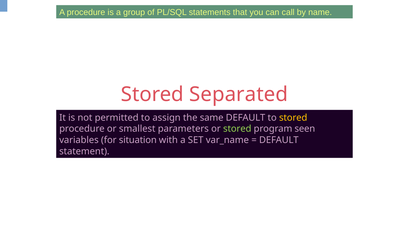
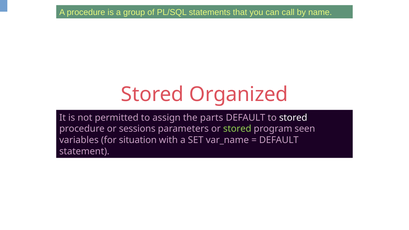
Separated: Separated -> Organized
same: same -> parts
stored at (293, 118) colour: yellow -> white
smallest: smallest -> sessions
